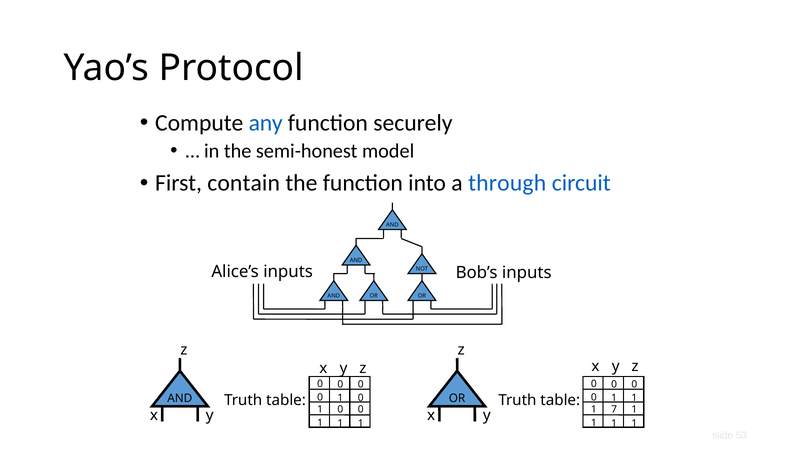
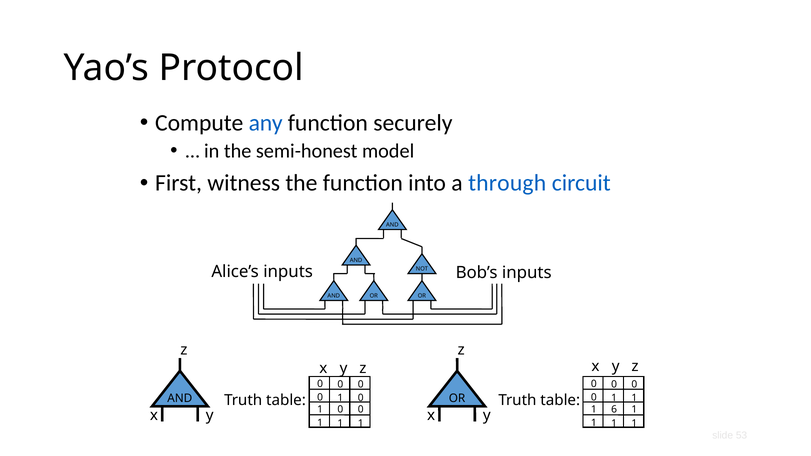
contain: contain -> witness
7: 7 -> 6
